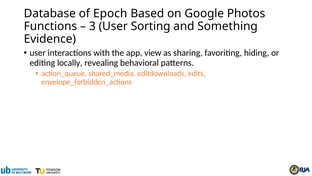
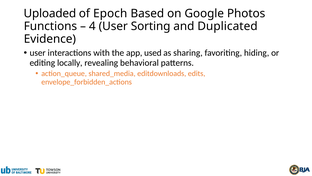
Database: Database -> Uploaded
3: 3 -> 4
Something: Something -> Duplicated
view: view -> used
